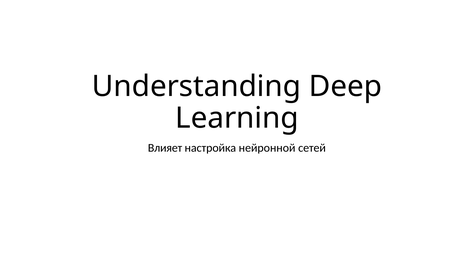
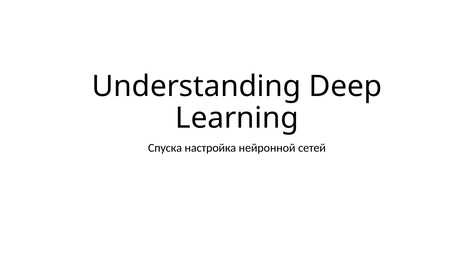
Влияет: Влияет -> Спуска
